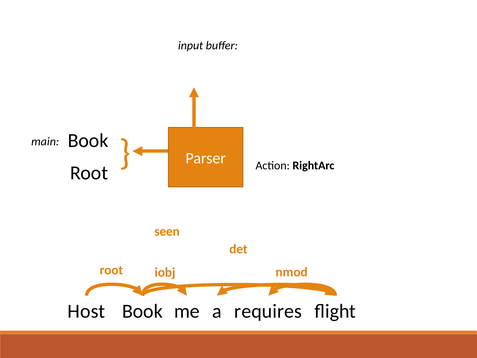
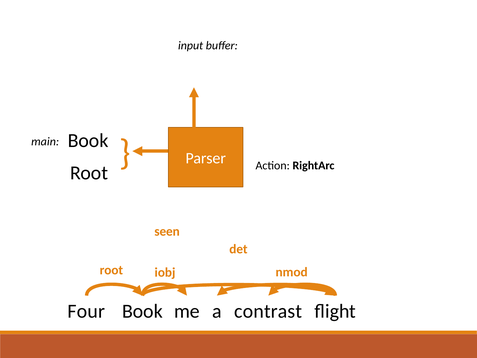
Host: Host -> Four
requires: requires -> contrast
